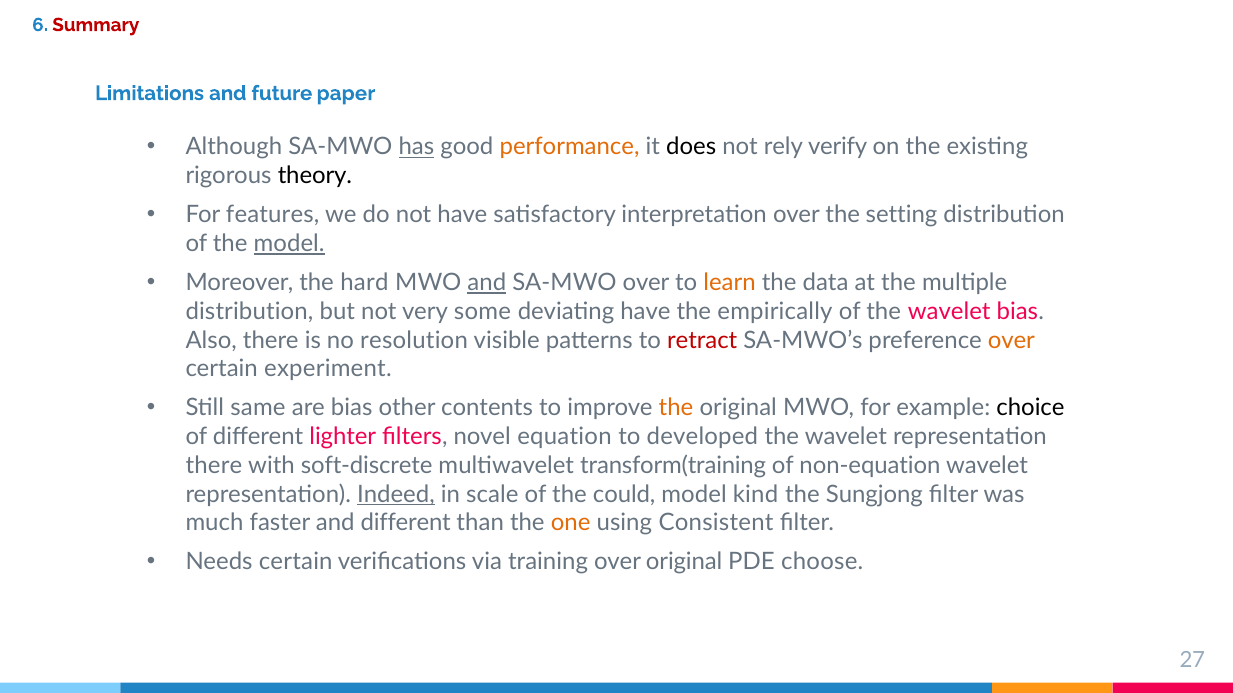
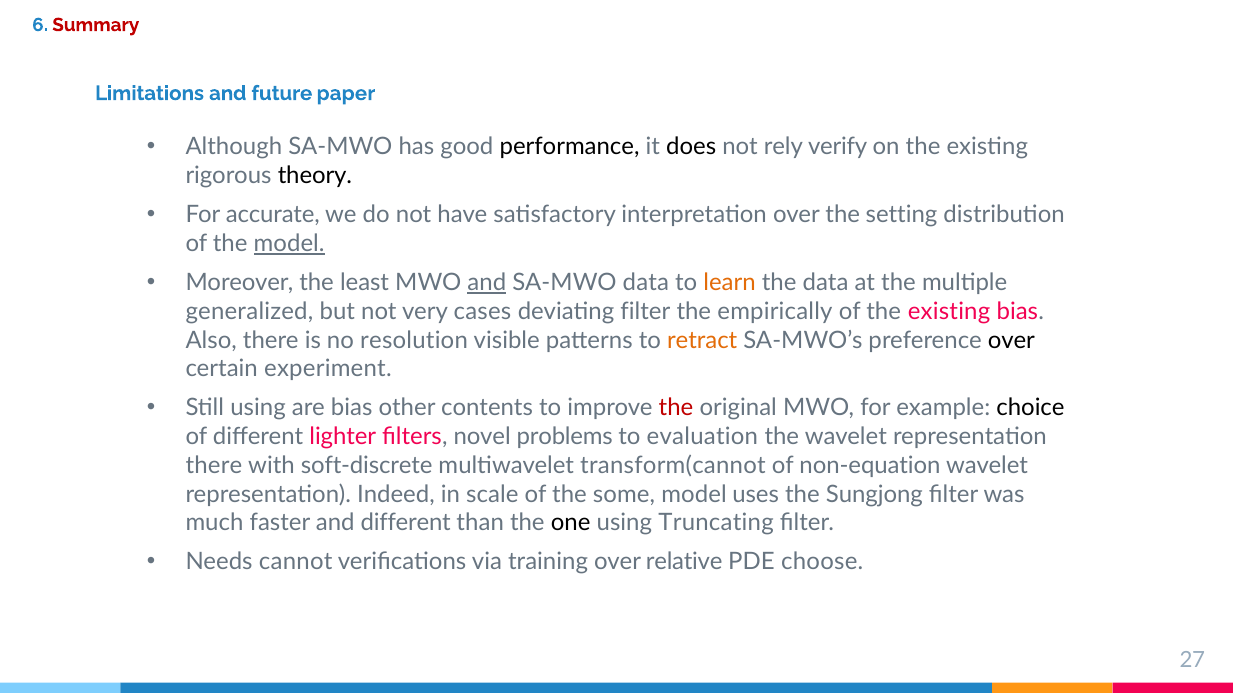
has underline: present -> none
performance colour: orange -> black
features: features -> accurate
hard: hard -> least
SA-MWO over: over -> data
distribution at (249, 312): distribution -> generalized
some: some -> cases
deviating have: have -> filter
of the wavelet: wavelet -> existing
retract colour: red -> orange
over at (1011, 340) colour: orange -> black
Still same: same -> using
the at (676, 408) colour: orange -> red
equation: equation -> problems
developed: developed -> evaluation
transform(training: transform(training -> transform(cannot
Indeed underline: present -> none
could: could -> some
kind: kind -> uses
one colour: orange -> black
Consistent: Consistent -> Truncating
Needs certain: certain -> cannot
over original: original -> relative
